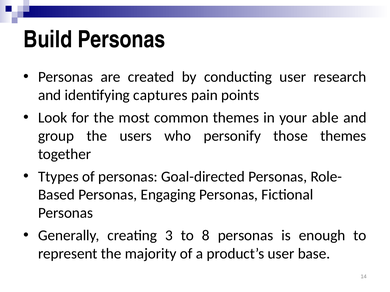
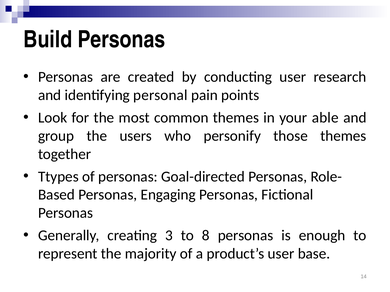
captures: captures -> personal
